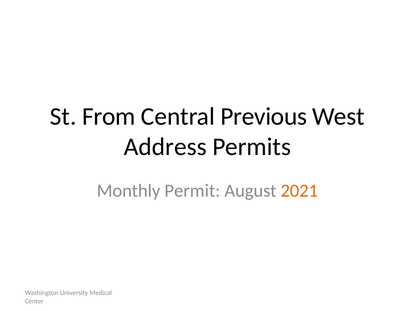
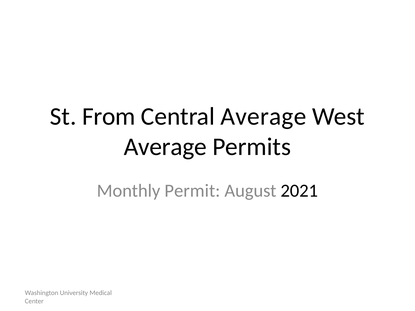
Central Previous: Previous -> Average
Address at (165, 147): Address -> Average
2021 colour: orange -> black
